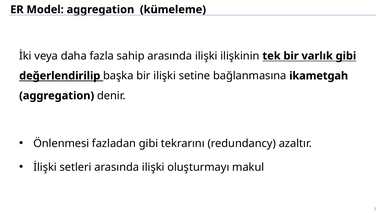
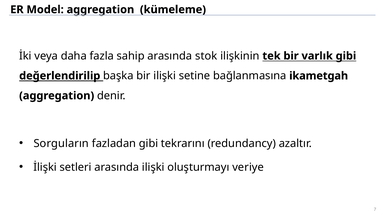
ilişki at (206, 56): ilişki -> stok
Önlenmesi: Önlenmesi -> Sorguların
makul: makul -> veriye
